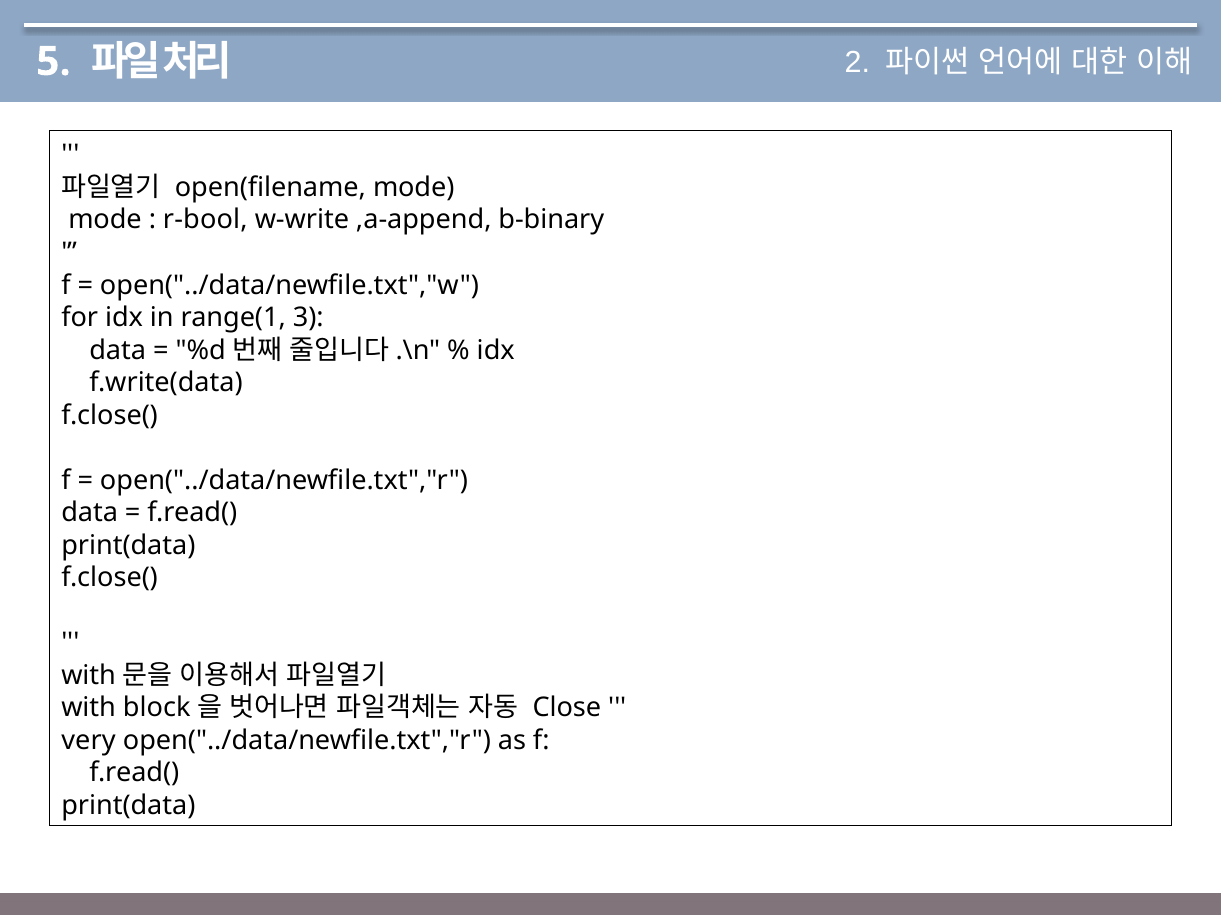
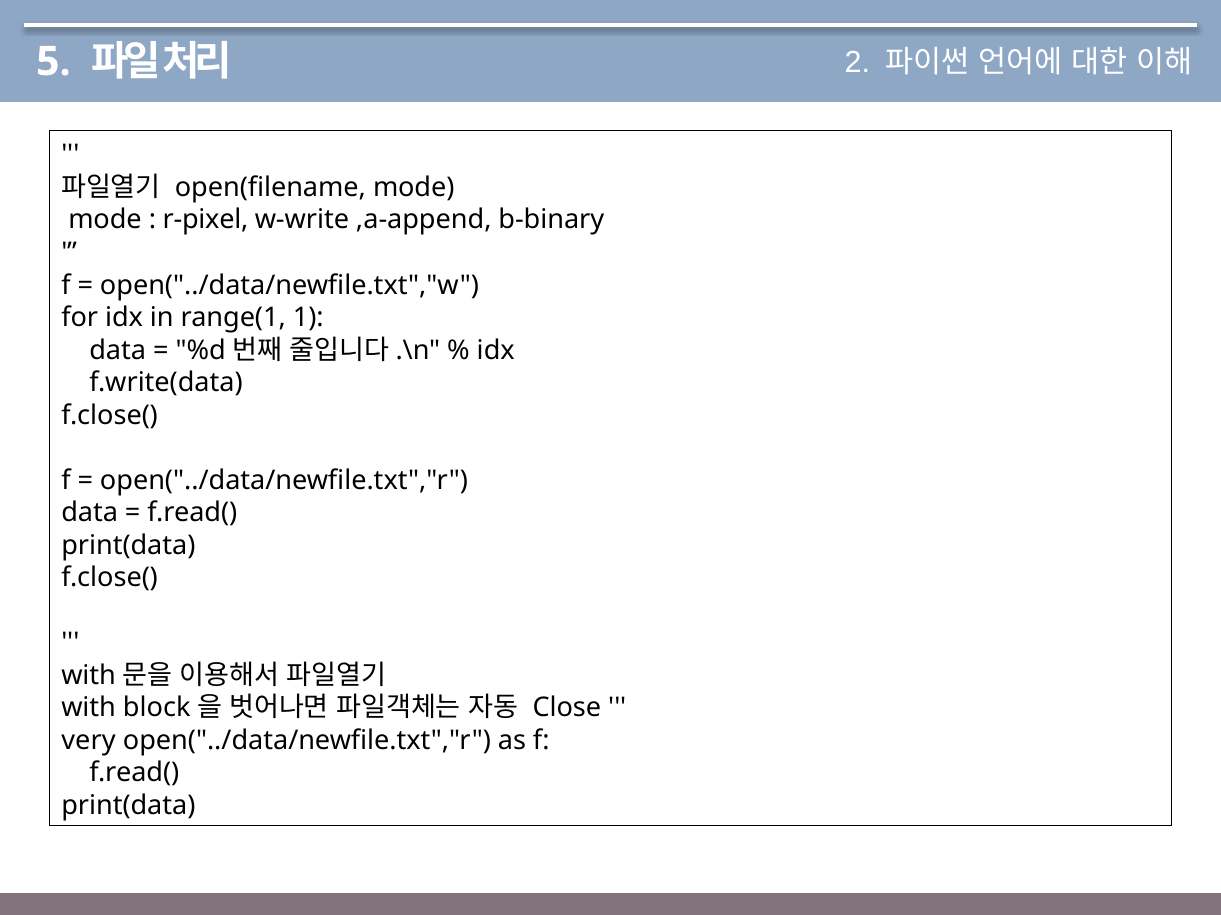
r-bool: r-bool -> r-pixel
3: 3 -> 1
